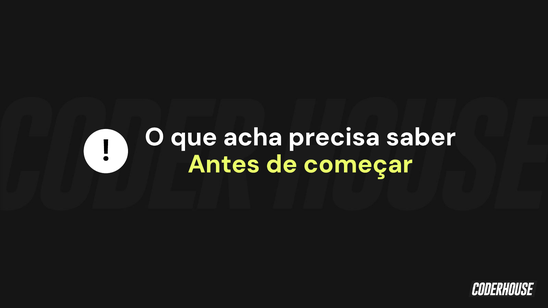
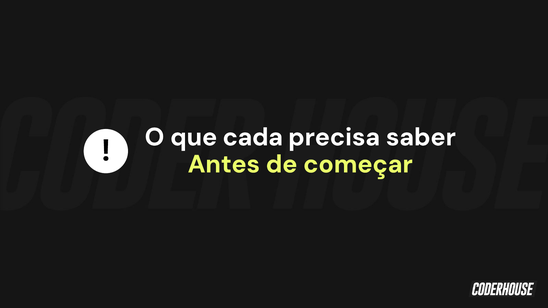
acha: acha -> cada
